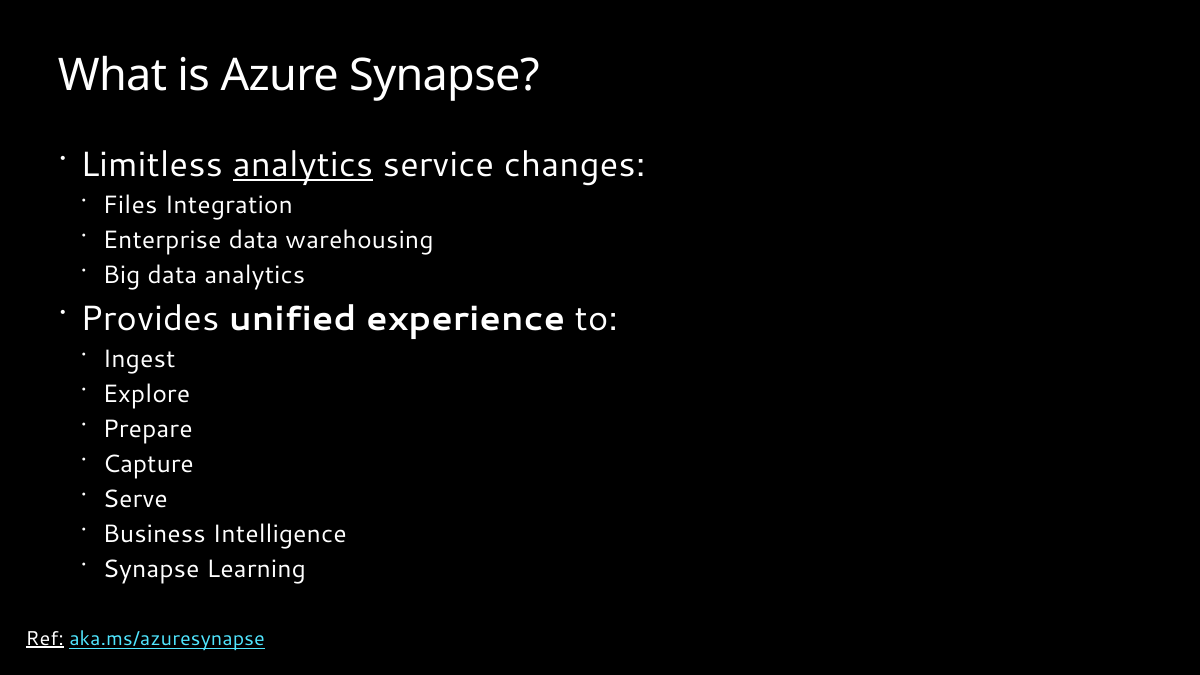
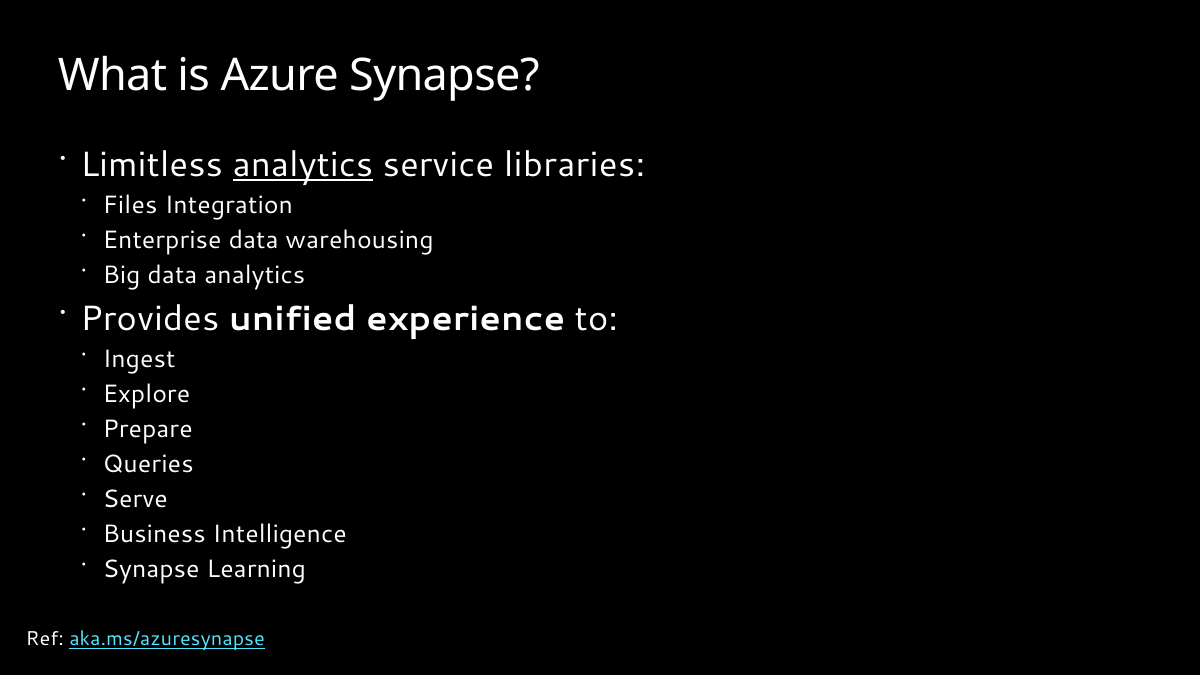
changes: changes -> libraries
Capture: Capture -> Queries
Ref underline: present -> none
